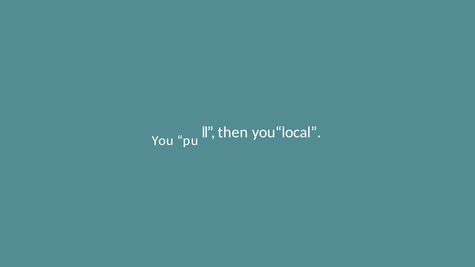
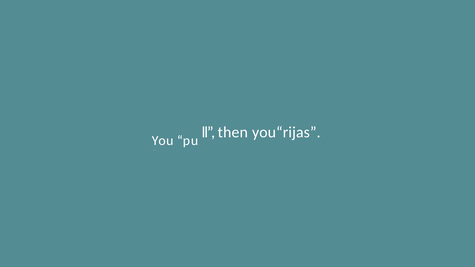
you“local: you“local -> you“rijas
